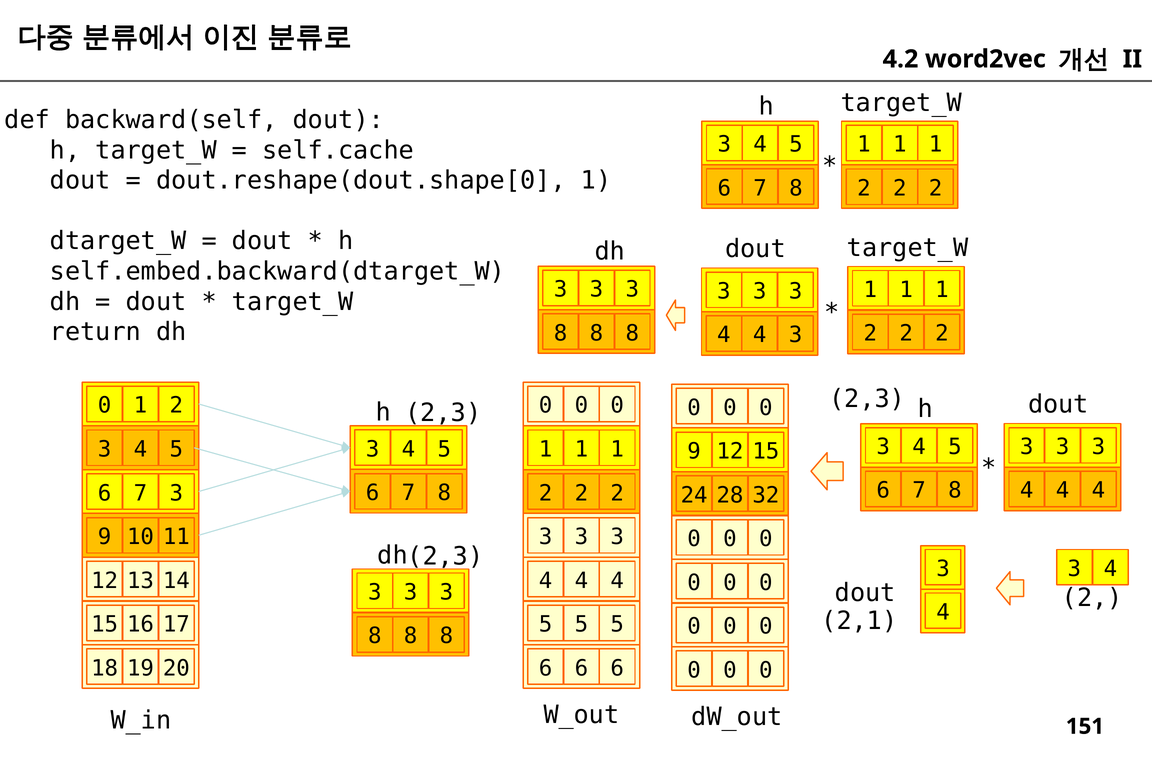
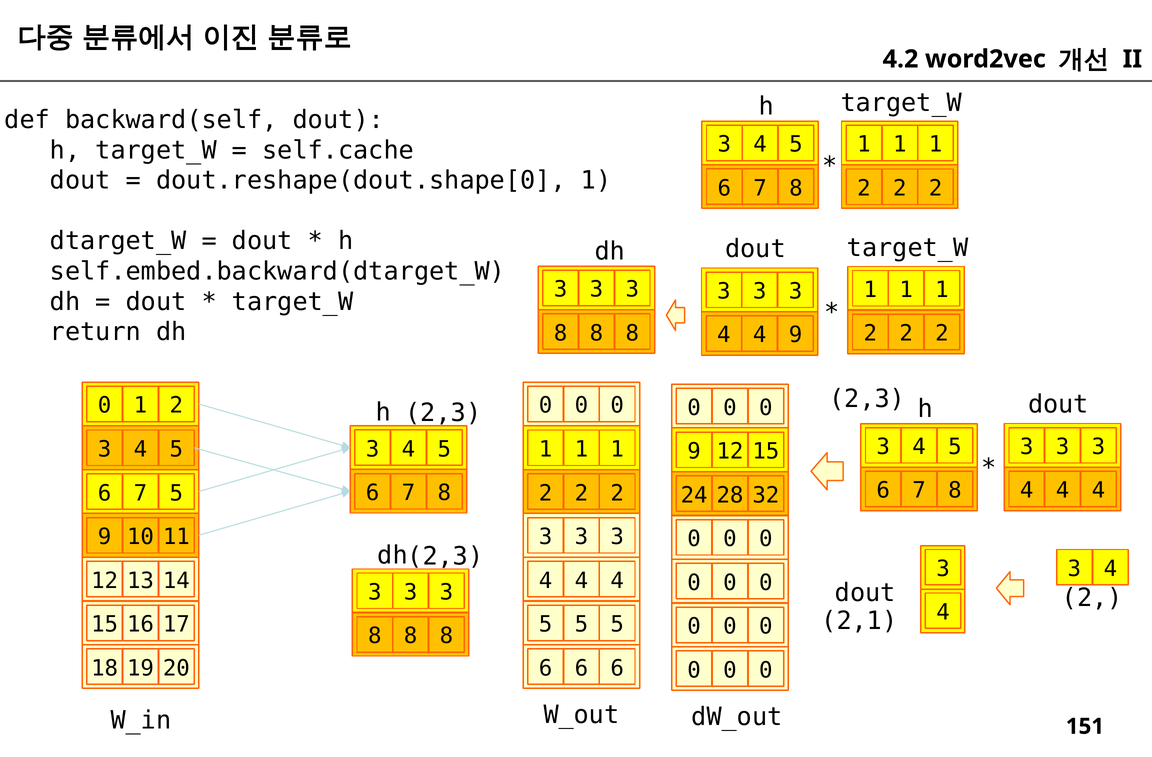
4 4 3: 3 -> 9
7 3: 3 -> 5
